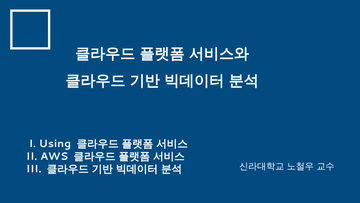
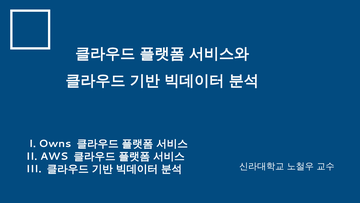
Using: Using -> Owns
